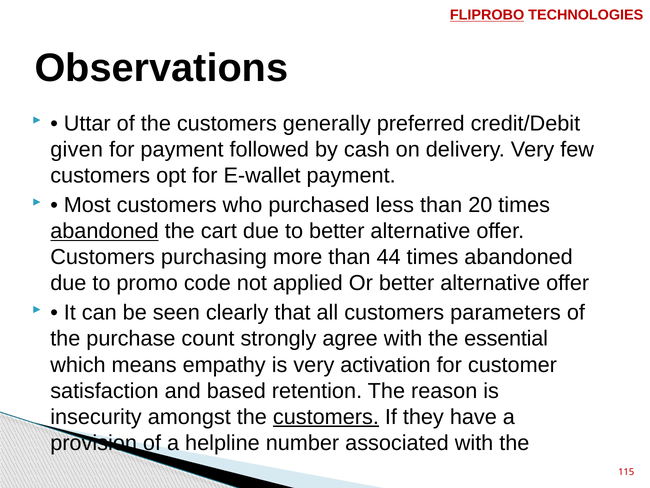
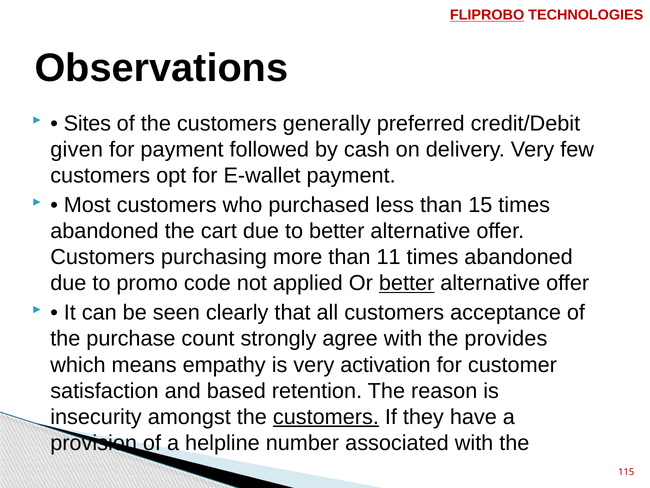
Uttar: Uttar -> Sites
20: 20 -> 15
abandoned at (104, 231) underline: present -> none
44: 44 -> 11
better at (407, 283) underline: none -> present
parameters: parameters -> acceptance
essential: essential -> provides
